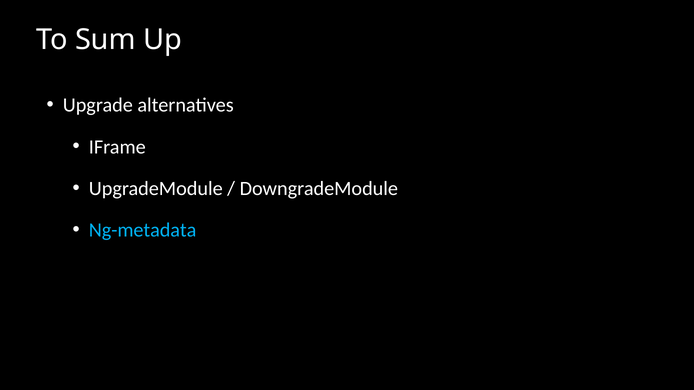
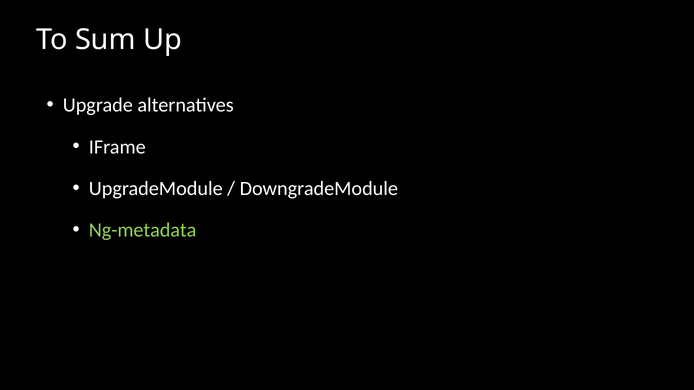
Ng-metadata colour: light blue -> light green
